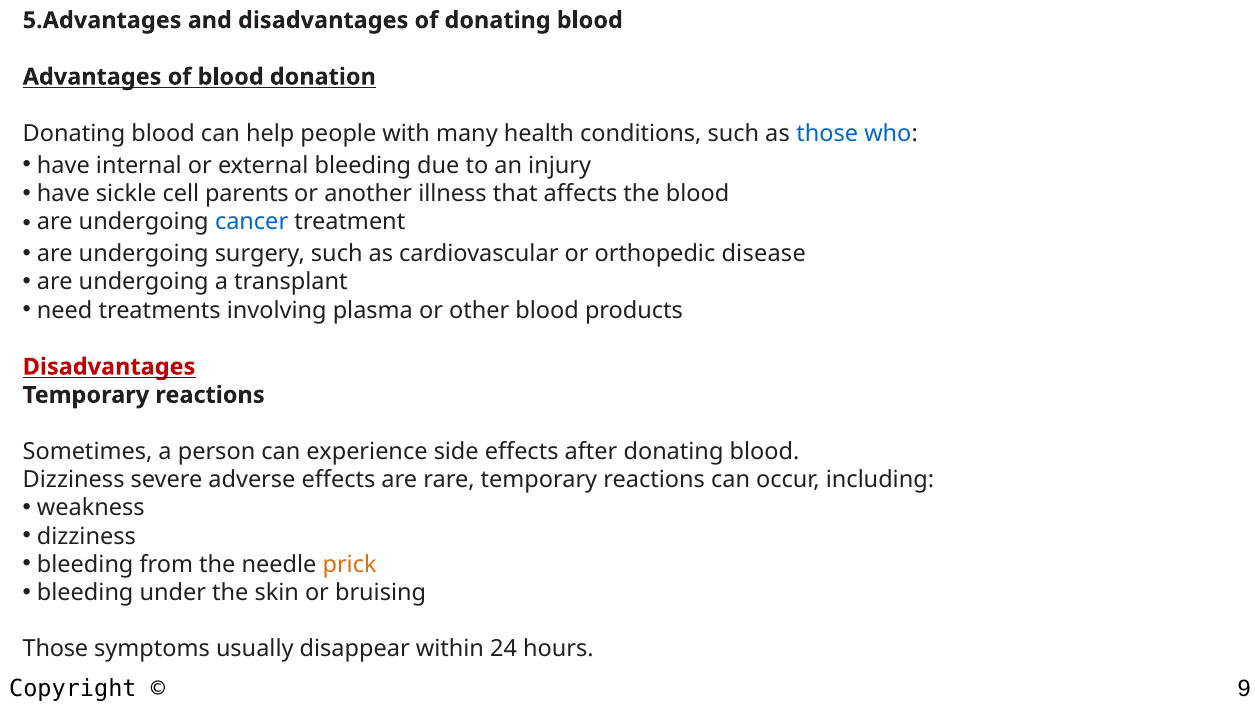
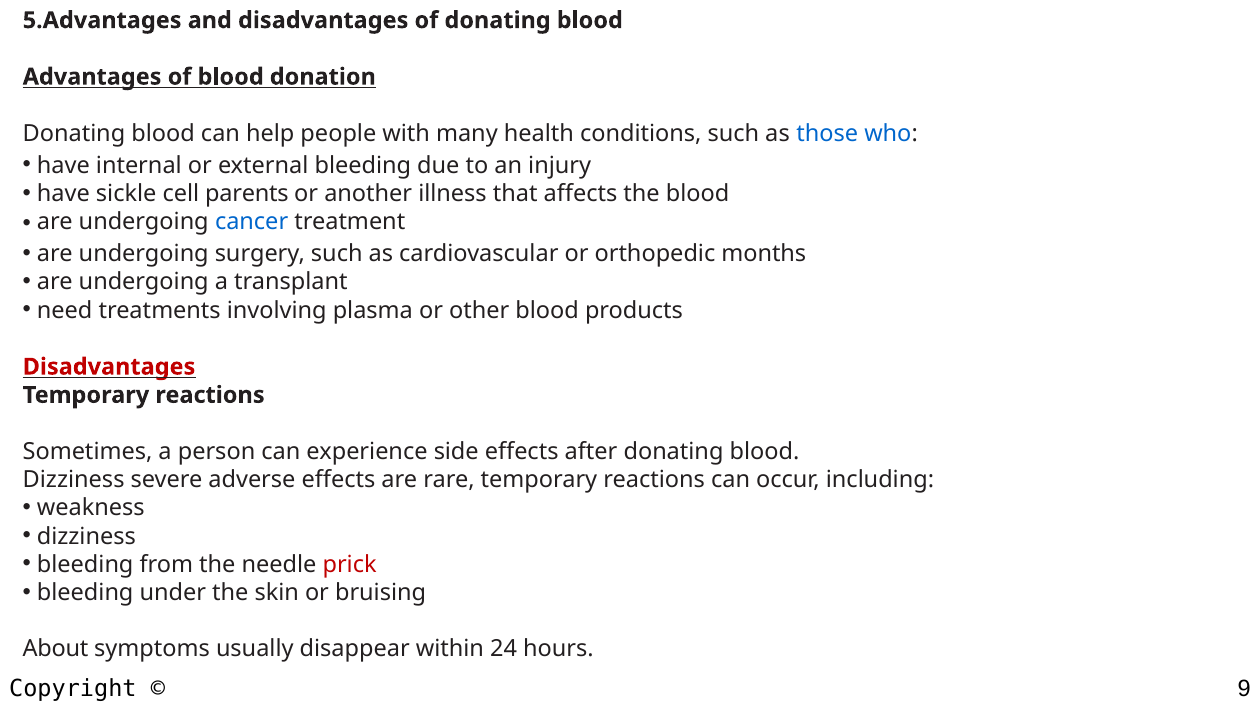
disease: disease -> months
prick colour: orange -> red
Those at (55, 649): Those -> About
